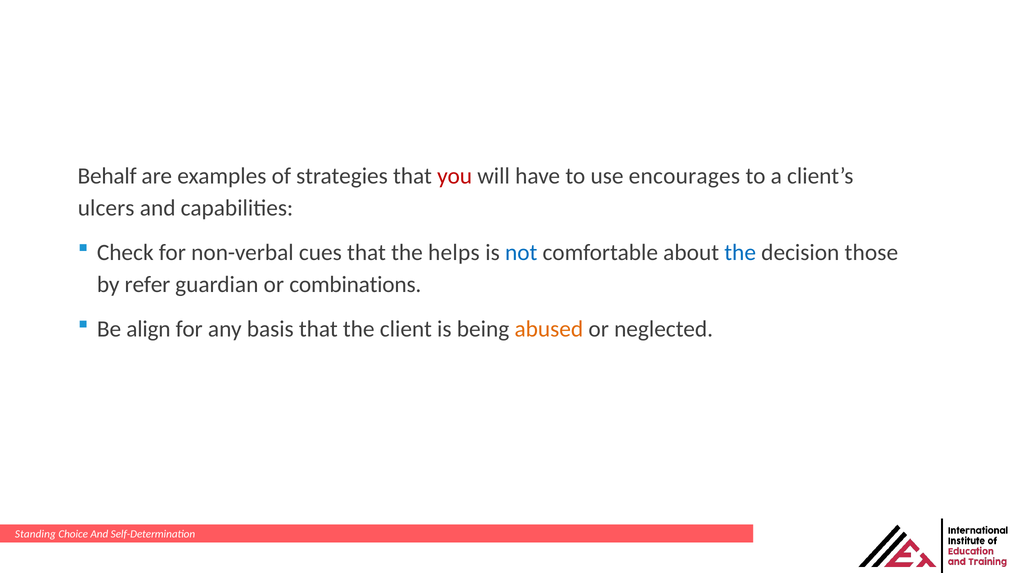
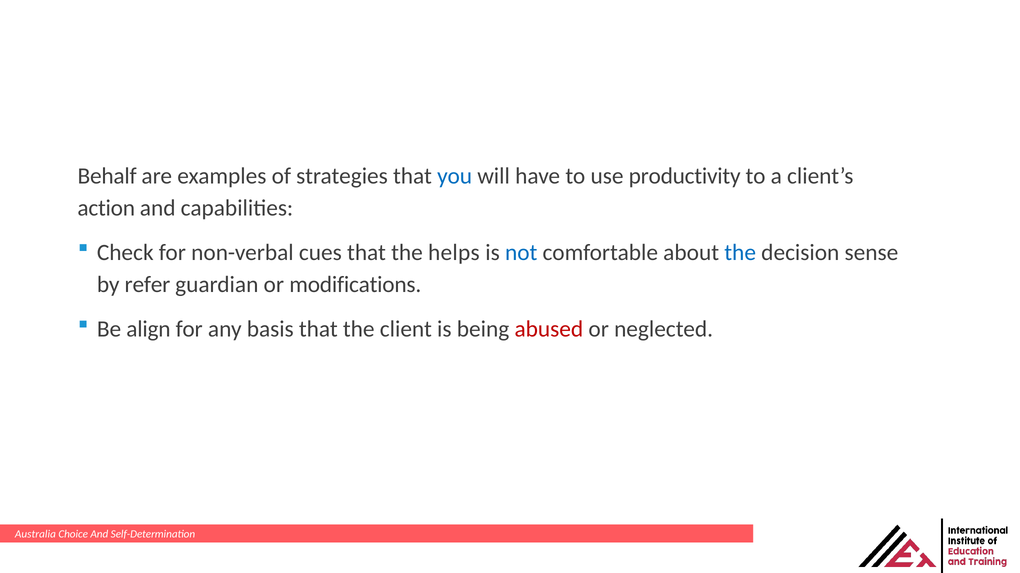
you colour: red -> blue
encourages: encourages -> productivity
ulcers: ulcers -> action
those: those -> sense
combinations: combinations -> modifications
abused colour: orange -> red
Standing: Standing -> Australia
